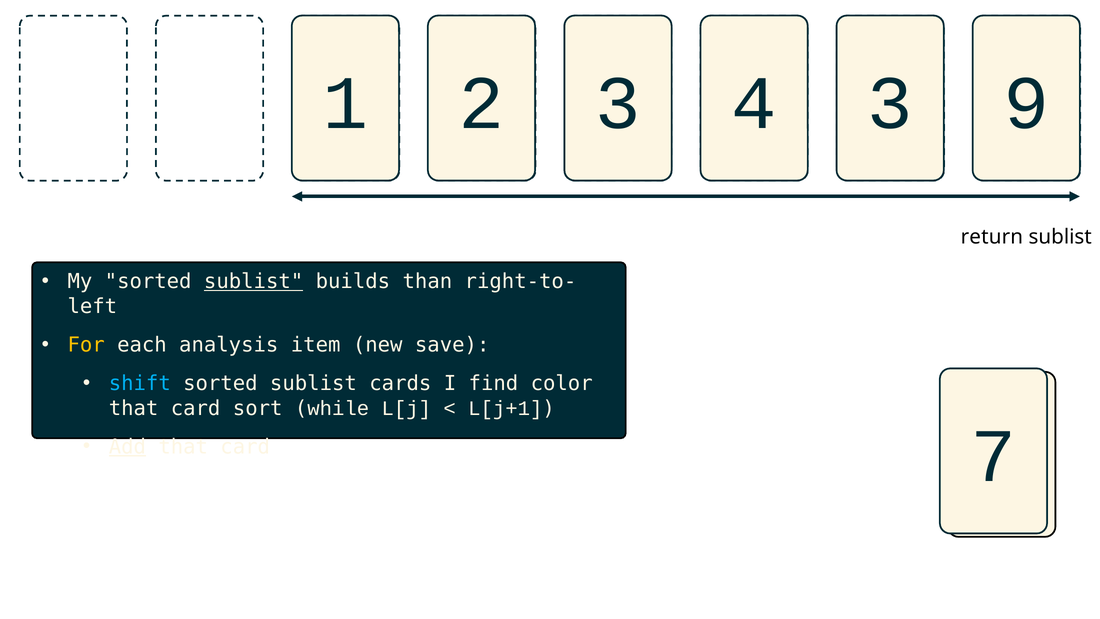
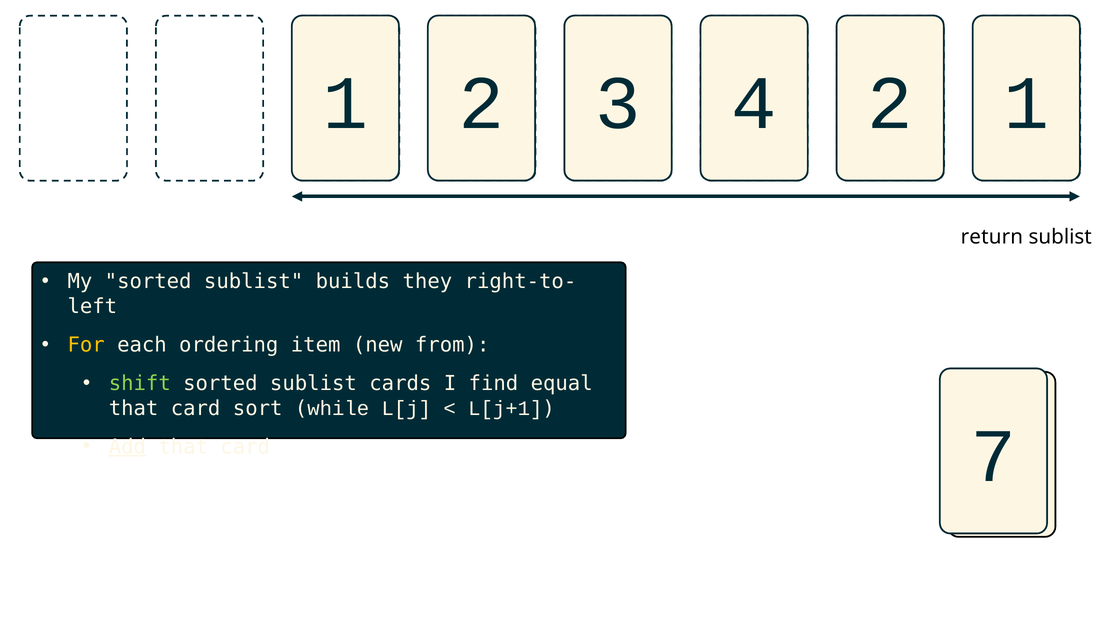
2 3: 3 -> 2
4 9: 9 -> 1
sublist at (254, 282) underline: present -> none
than: than -> they
analysis: analysis -> ordering
save: save -> from
shift colour: light blue -> light green
color: color -> equal
